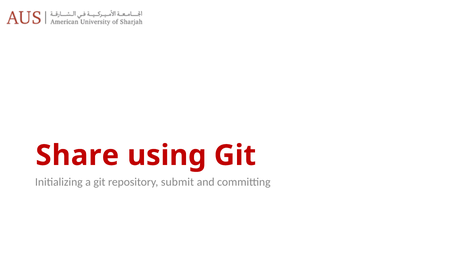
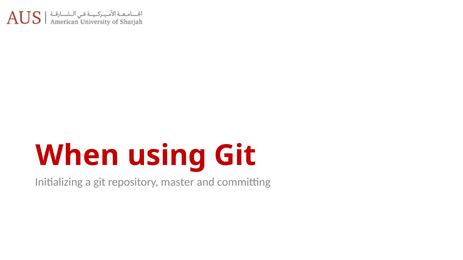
Share: Share -> When
submit: submit -> master
